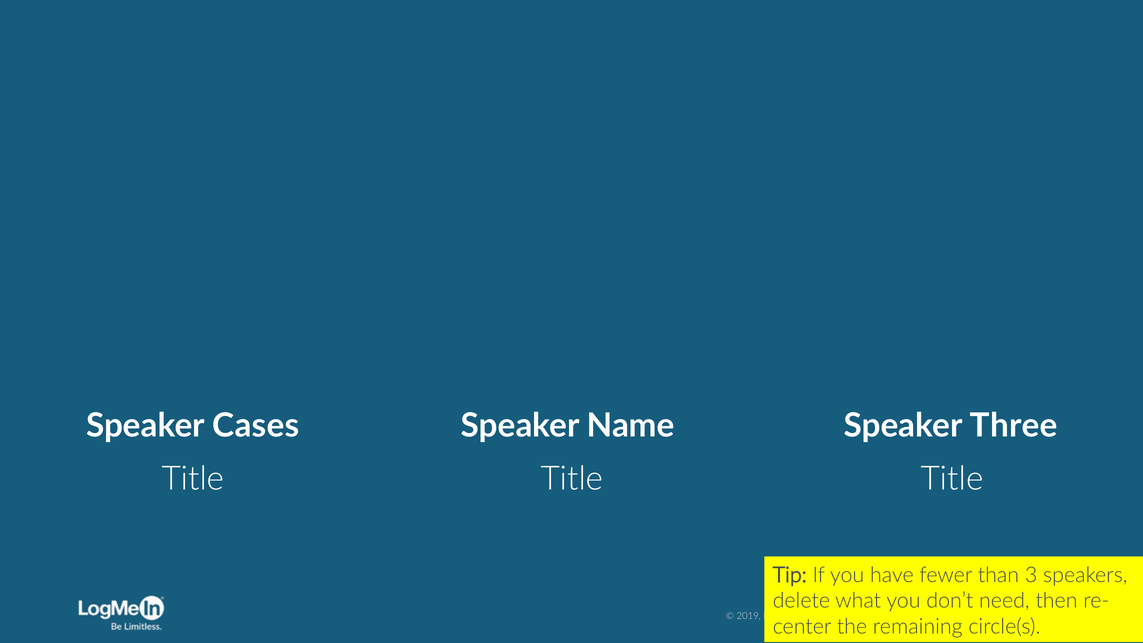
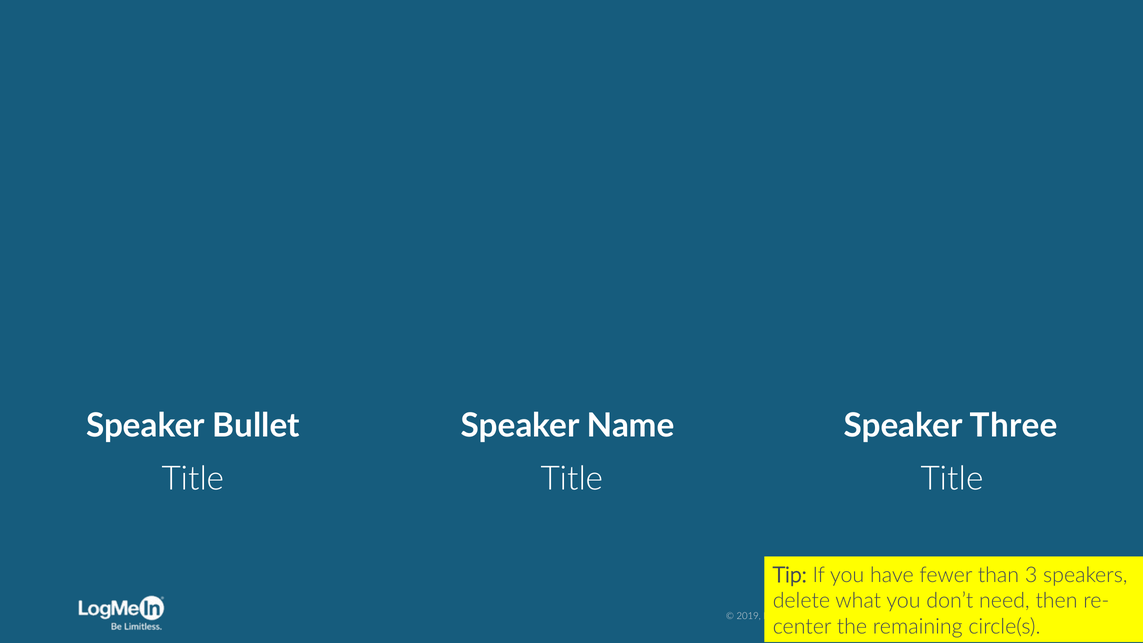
Cases: Cases -> Bullet
